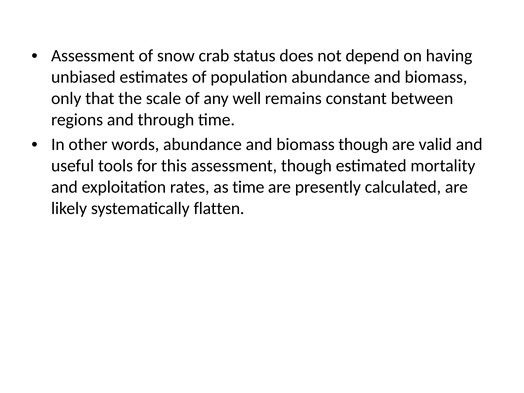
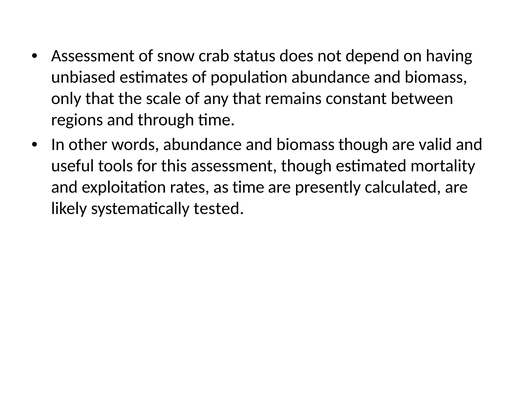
any well: well -> that
flatten: flatten -> tested
